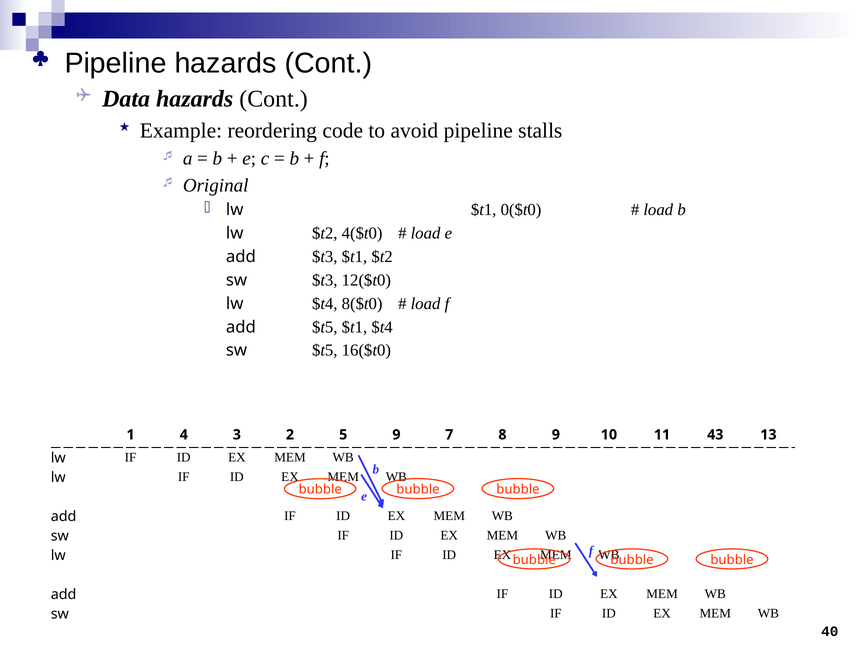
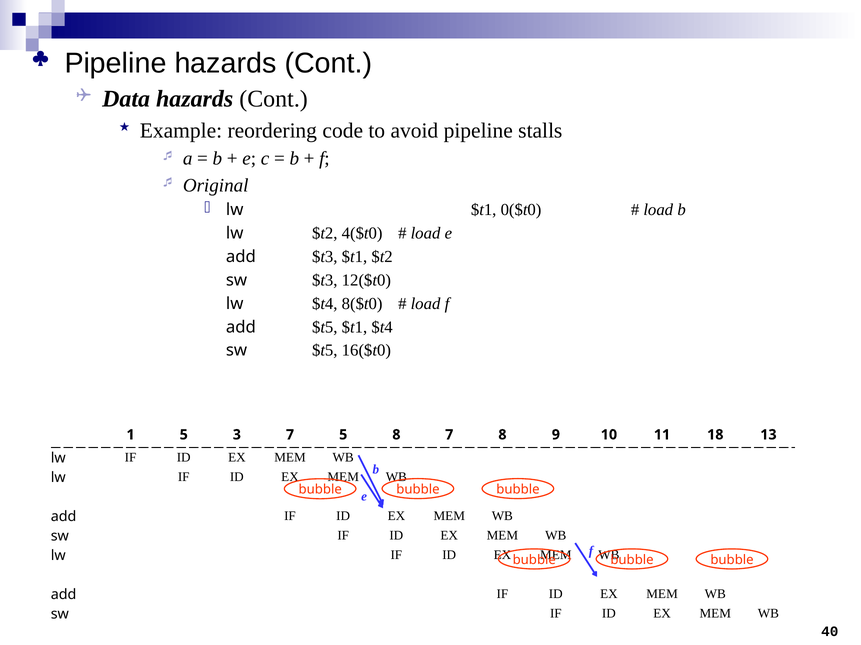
1 4: 4 -> 5
3 2: 2 -> 7
5 9: 9 -> 8
43: 43 -> 18
